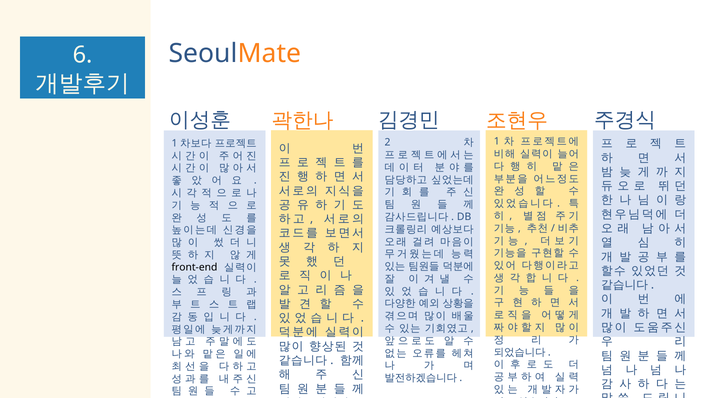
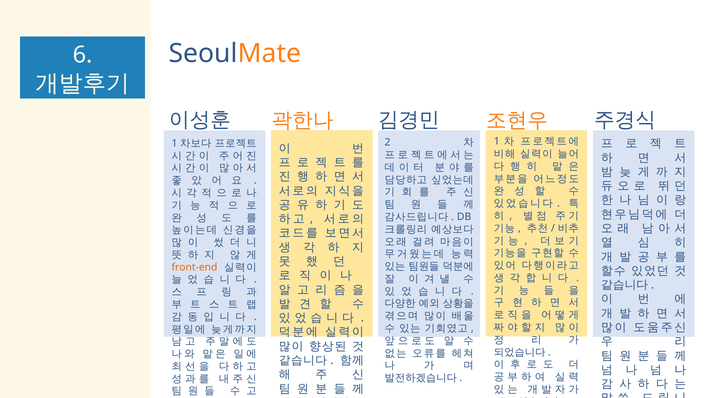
front-end colour: black -> orange
